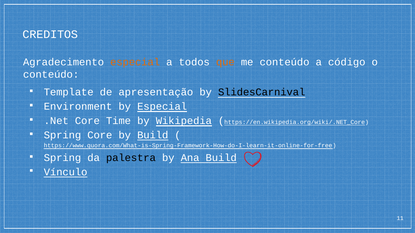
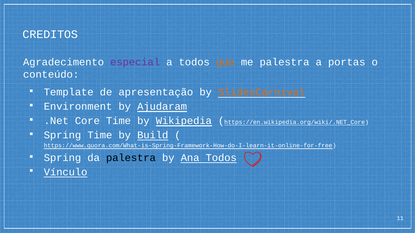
especial at (135, 62) colour: orange -> purple
me conteúdo: conteúdo -> palestra
código: código -> portas
SlidesCarnival colour: black -> orange
by Especial: Especial -> Ajudaram
Spring Core: Core -> Time
Ana Build: Build -> Todos
